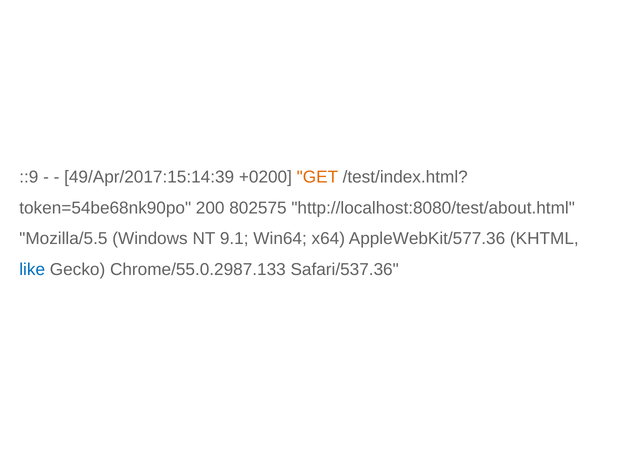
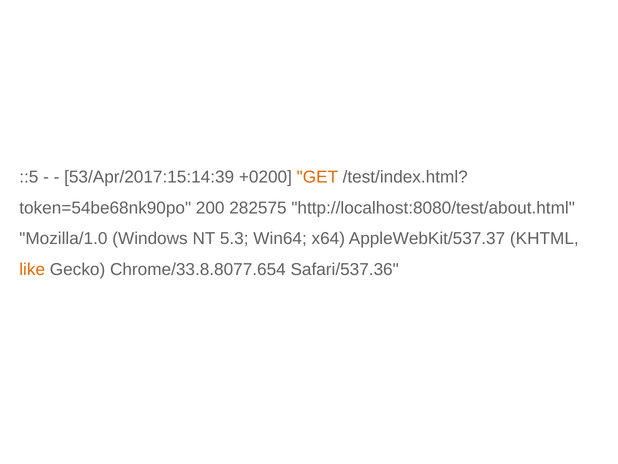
::9: ::9 -> ::5
49/Apr/2017:15:14:39: 49/Apr/2017:15:14:39 -> 53/Apr/2017:15:14:39
802575: 802575 -> 282575
Mozilla/5.5: Mozilla/5.5 -> Mozilla/1.0
9.1: 9.1 -> 5.3
AppleWebKit/577.36: AppleWebKit/577.36 -> AppleWebKit/537.37
like colour: blue -> orange
Chrome/55.0.2987.133: Chrome/55.0.2987.133 -> Chrome/33.8.8077.654
